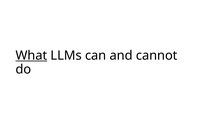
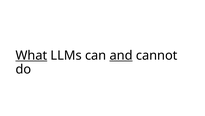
and underline: none -> present
